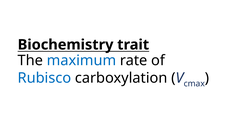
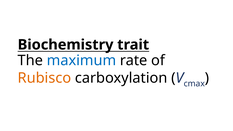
Rubisco colour: blue -> orange
